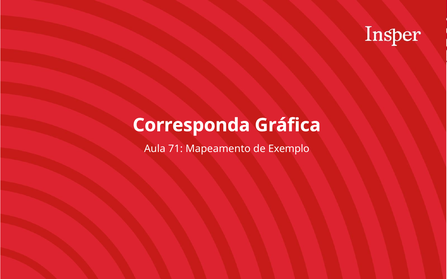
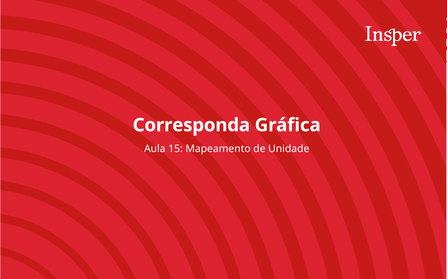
71: 71 -> 15
Exemplo: Exemplo -> Unidade
